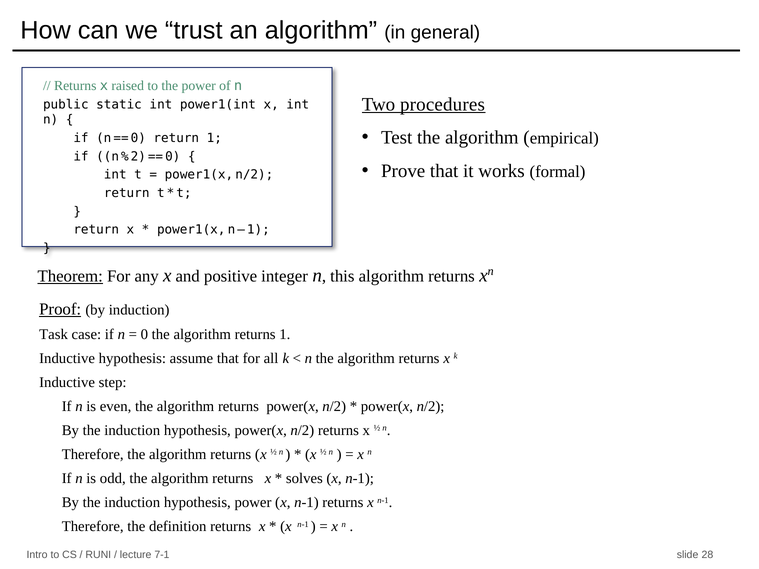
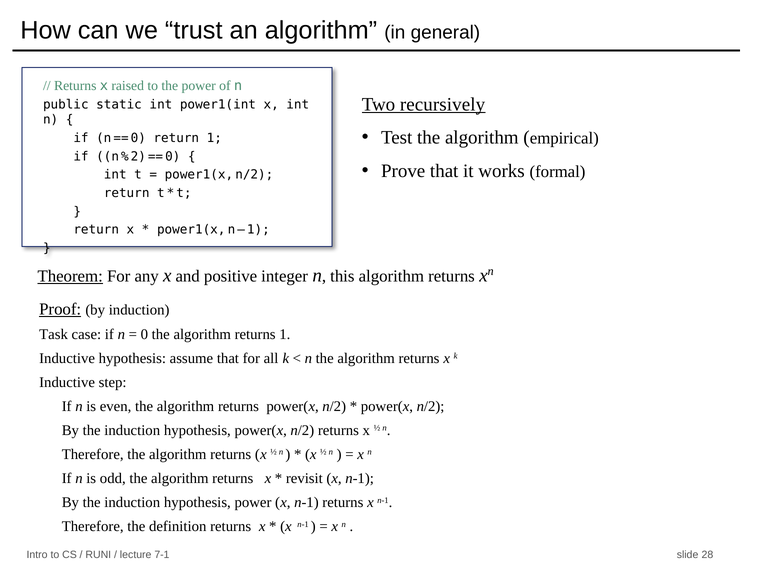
procedures: procedures -> recursively
solves: solves -> revisit
